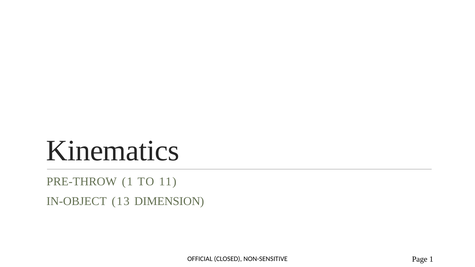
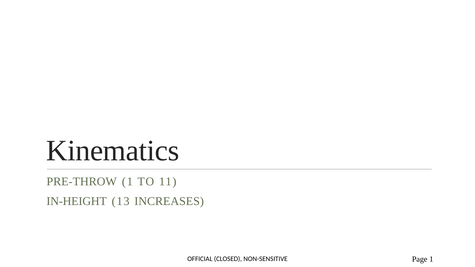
IN-OBJECT: IN-OBJECT -> IN-HEIGHT
DIMENSION: DIMENSION -> INCREASES
